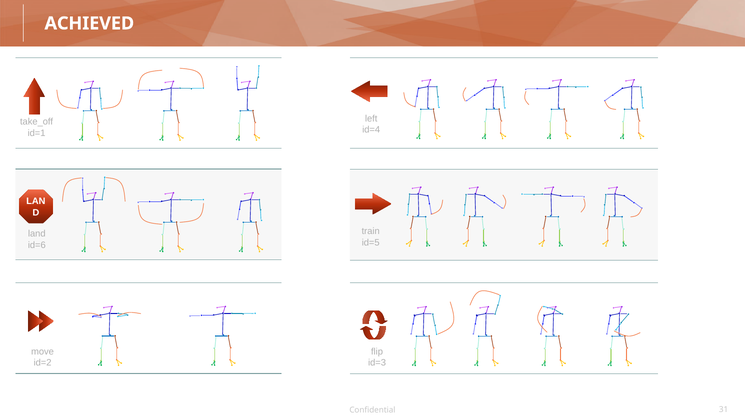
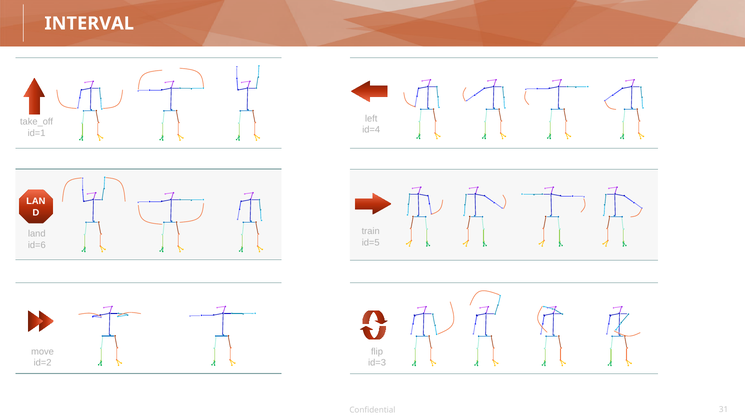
ACHIEVED: ACHIEVED -> INTERVAL
